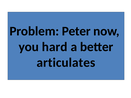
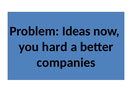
Peter: Peter -> Ideas
articulates: articulates -> companies
